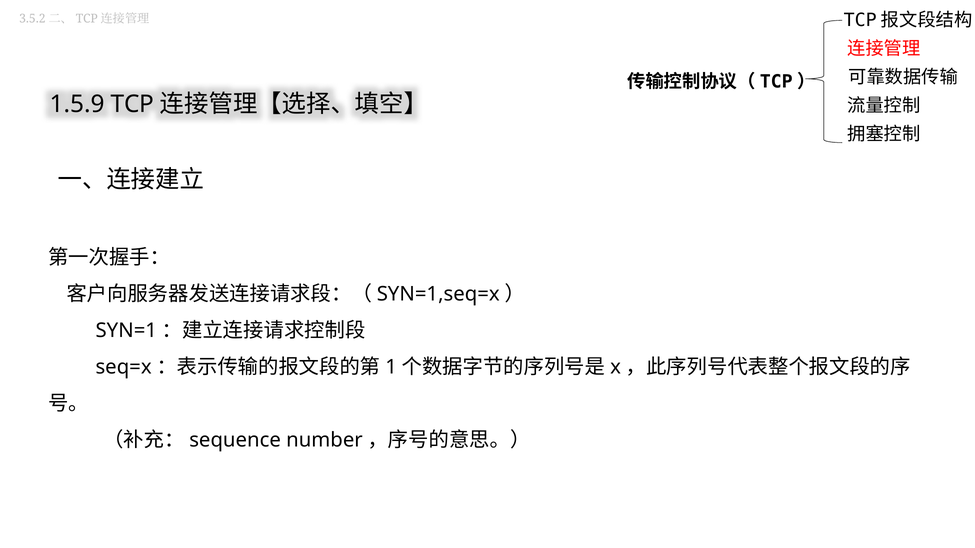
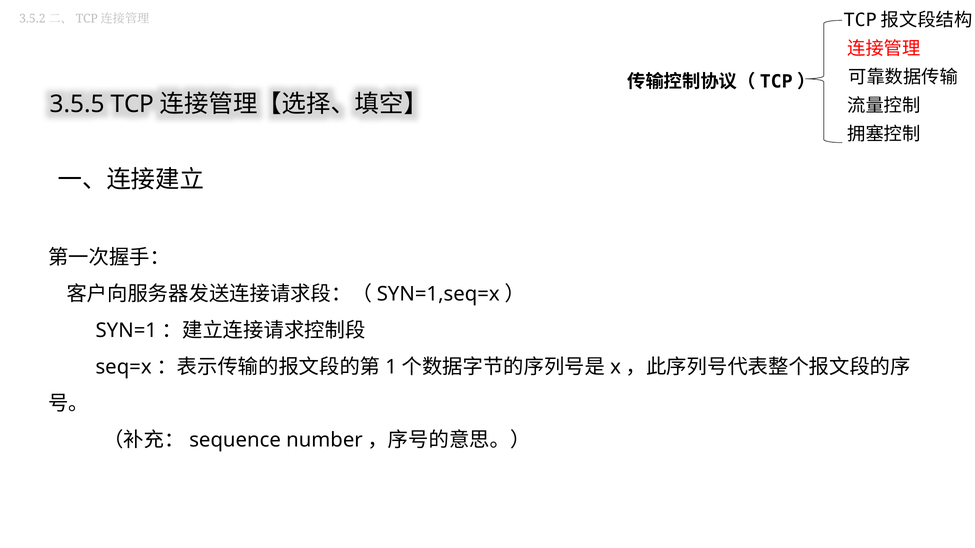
1.5.9: 1.5.9 -> 3.5.5
